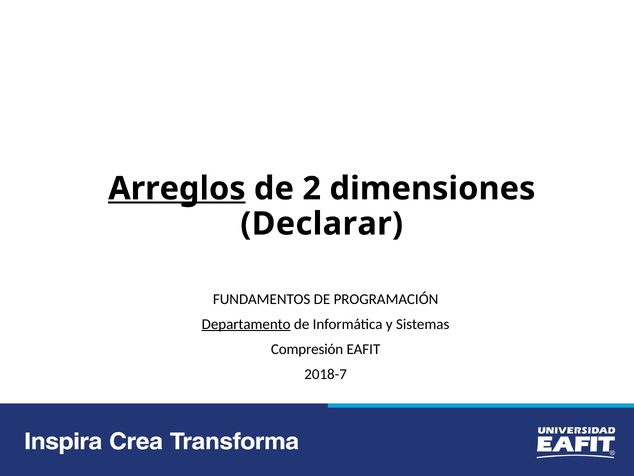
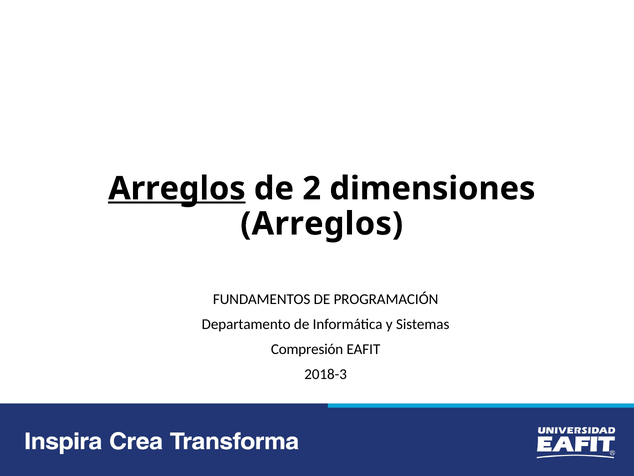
Declarar at (322, 224): Declarar -> Arreglos
Departamento underline: present -> none
2018-7: 2018-7 -> 2018-3
